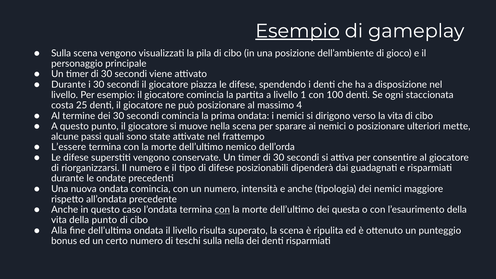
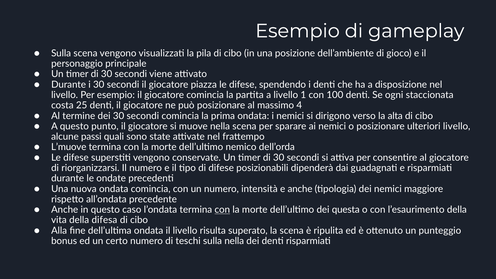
Esempio at (298, 31) underline: present -> none
la vita: vita -> alta
ulteriori mette: mette -> livello
L’essere: L’essere -> L’muove
della punto: punto -> difesa
